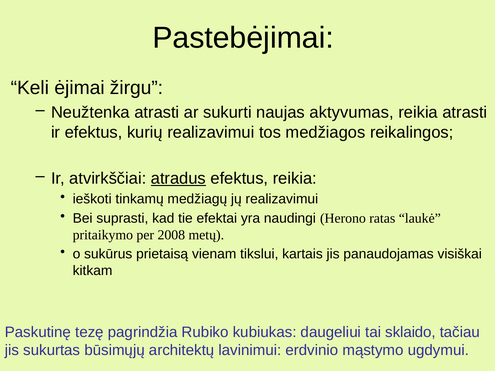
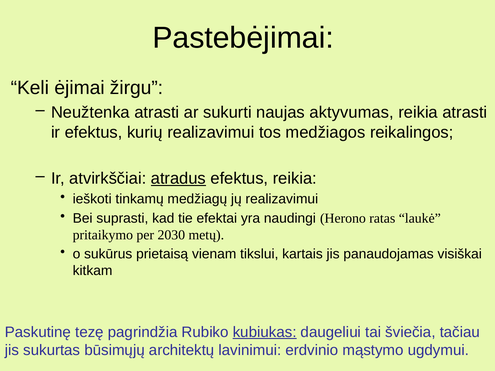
2008: 2008 -> 2030
kubiukas underline: none -> present
sklaido: sklaido -> šviečia
